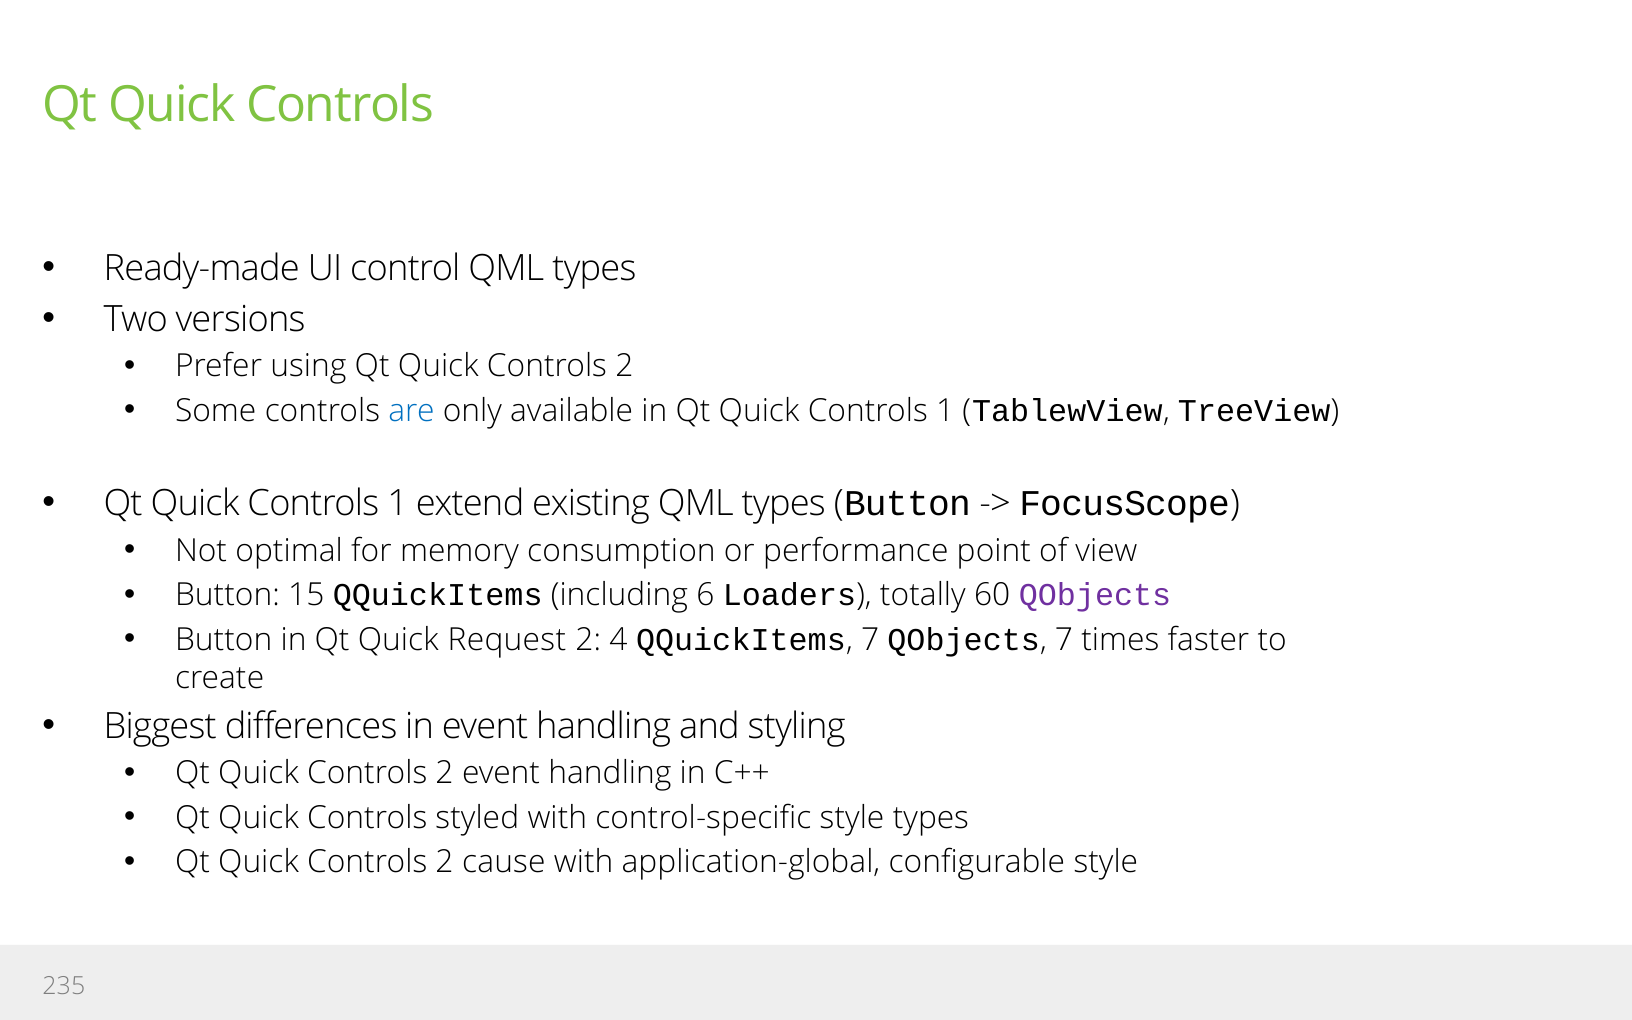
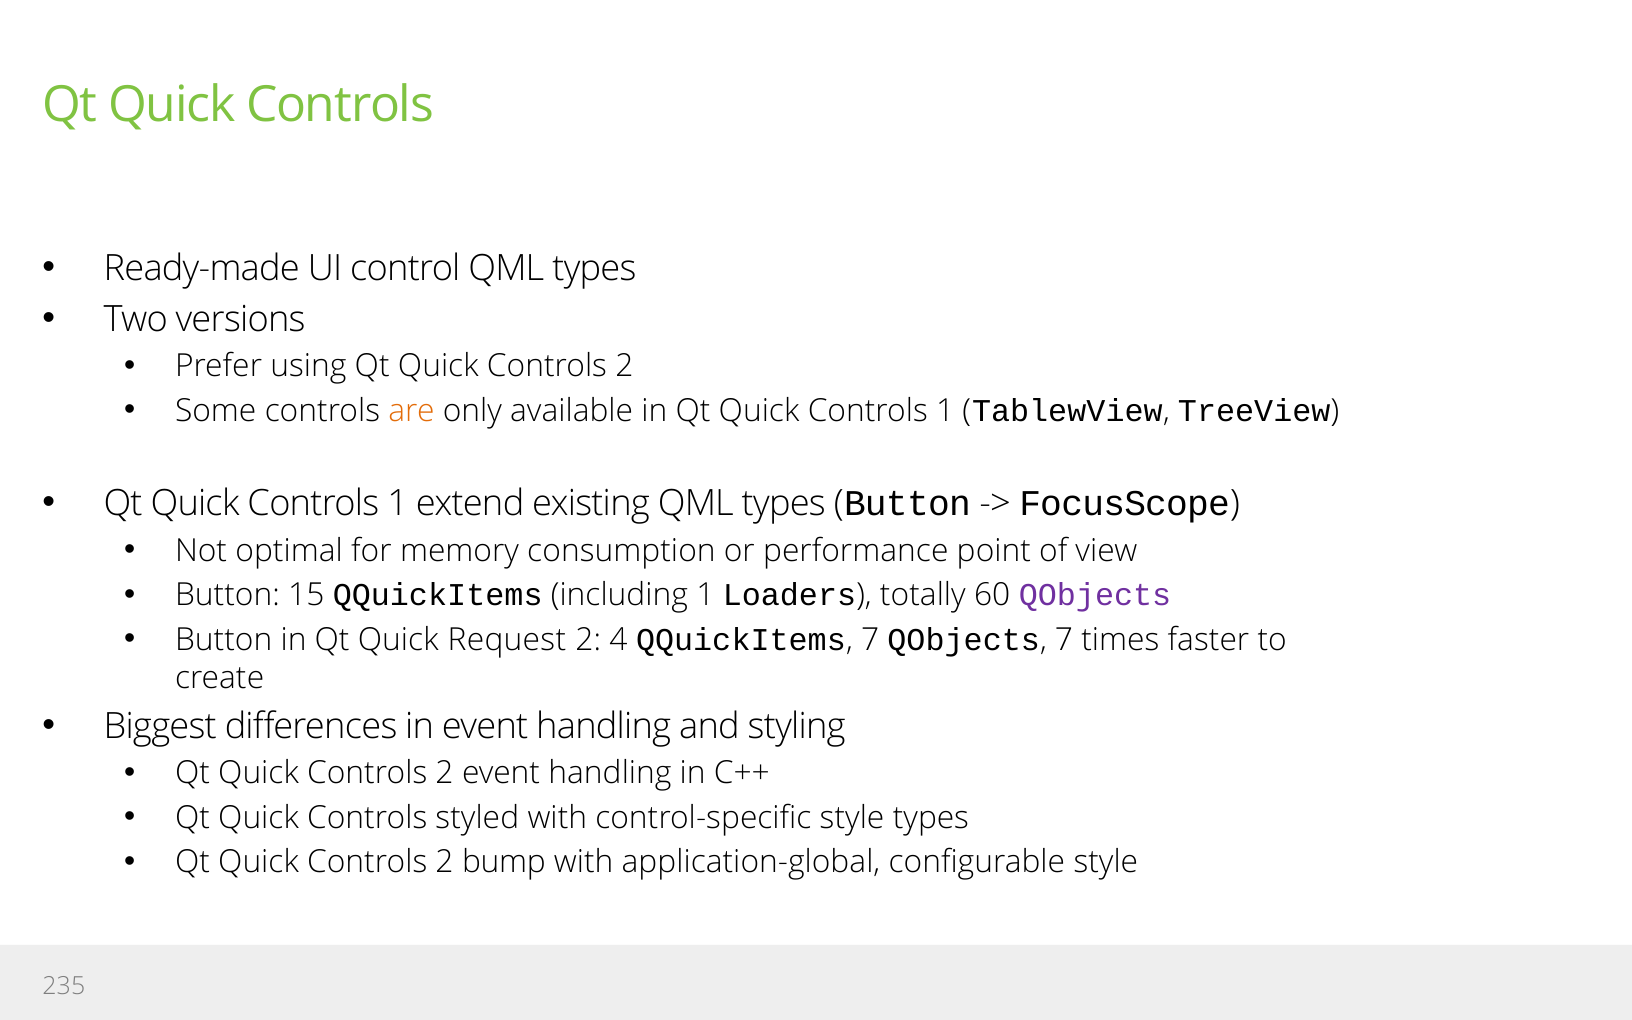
are colour: blue -> orange
including 6: 6 -> 1
cause: cause -> bump
